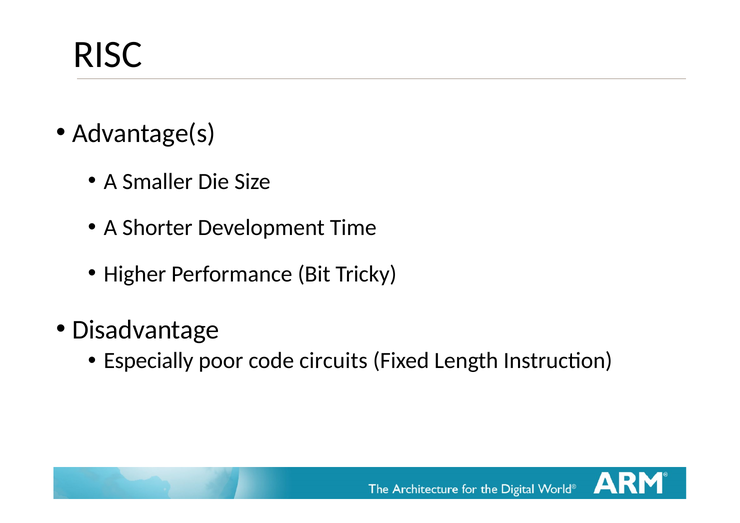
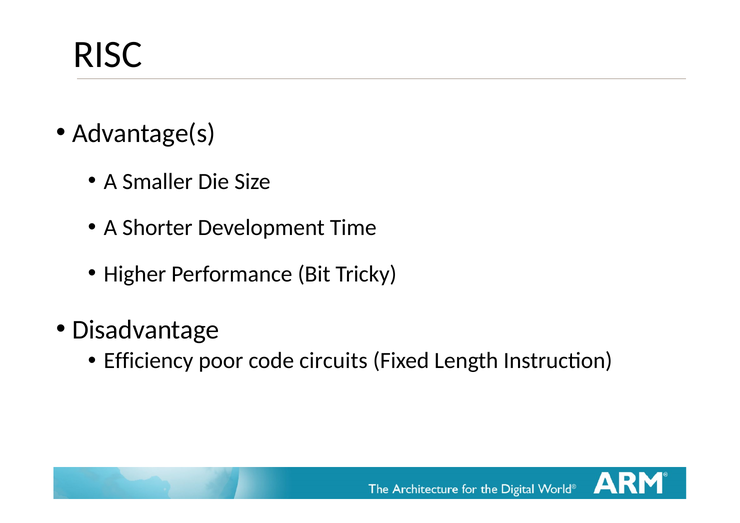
Especially: Especially -> Efficiency
